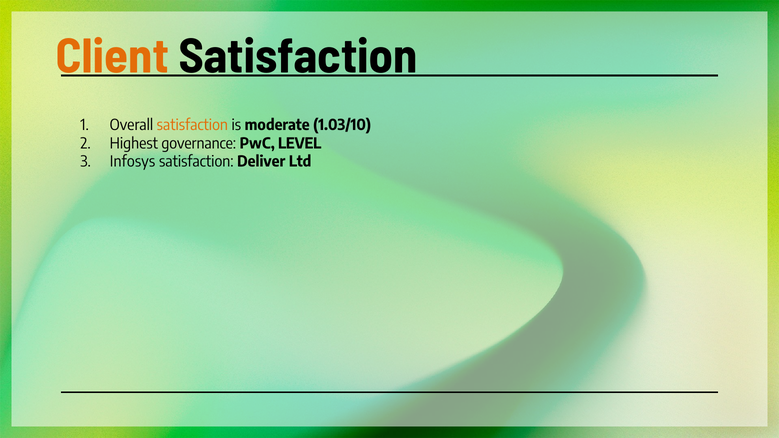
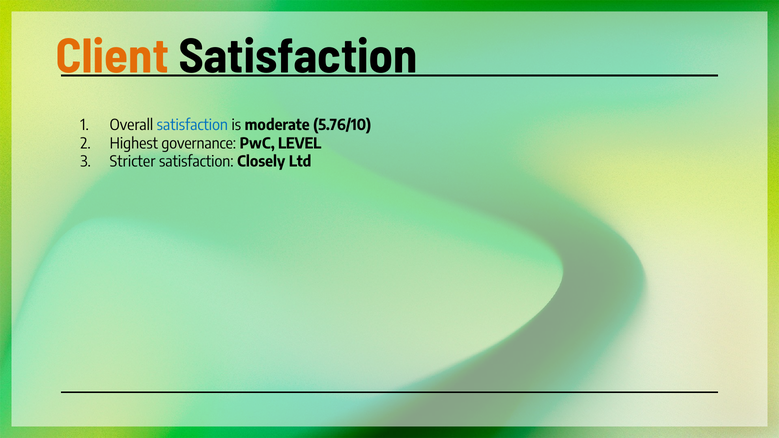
satisfaction at (192, 125) colour: orange -> blue
1.03/10: 1.03/10 -> 5.76/10
Infosys: Infosys -> Stricter
Deliver: Deliver -> Closely
